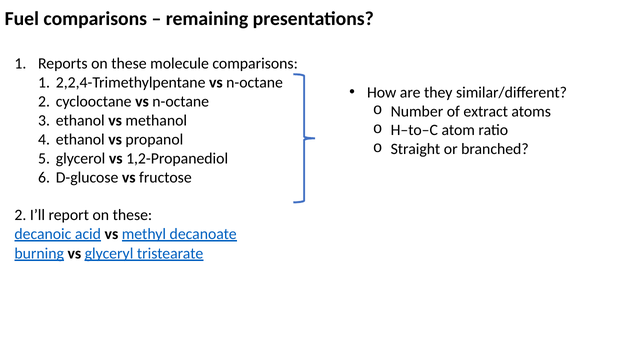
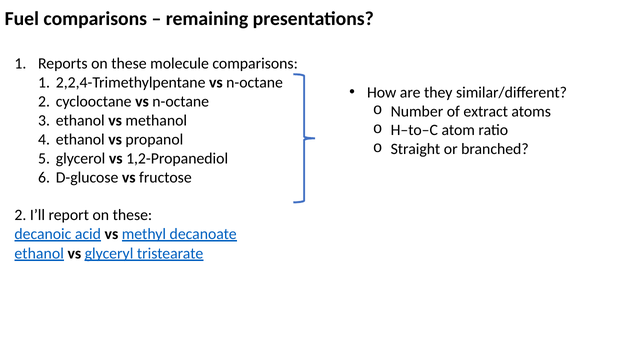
burning at (39, 253): burning -> ethanol
